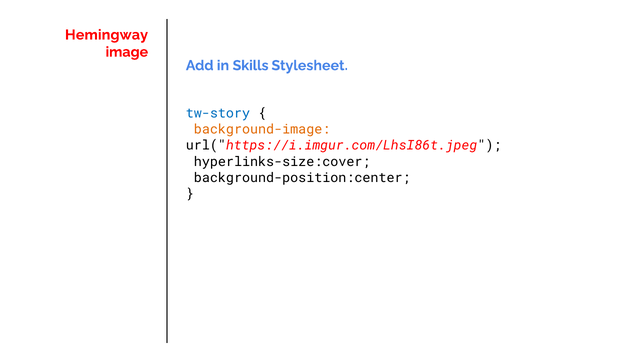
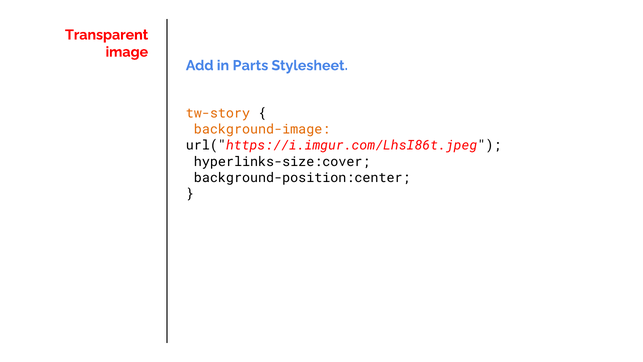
Hemingway: Hemingway -> Transparent
Skills: Skills -> Parts
tw-story colour: blue -> orange
